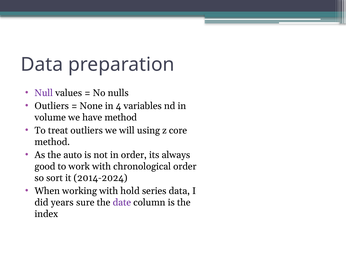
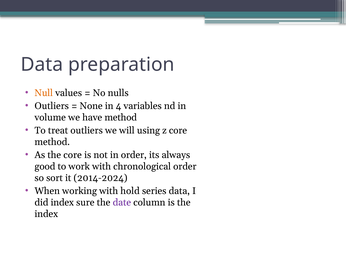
Null colour: purple -> orange
the auto: auto -> core
did years: years -> index
